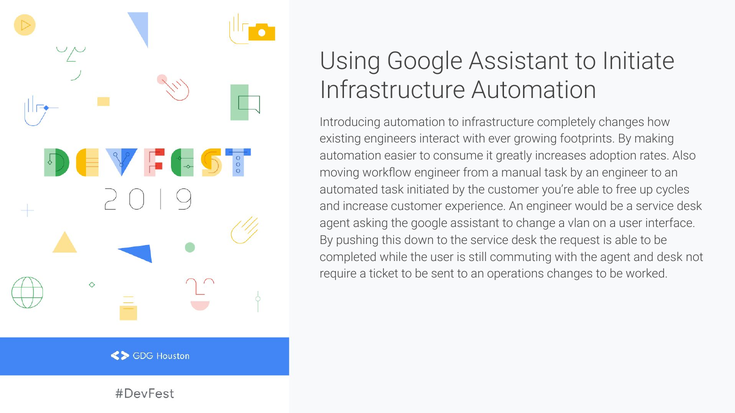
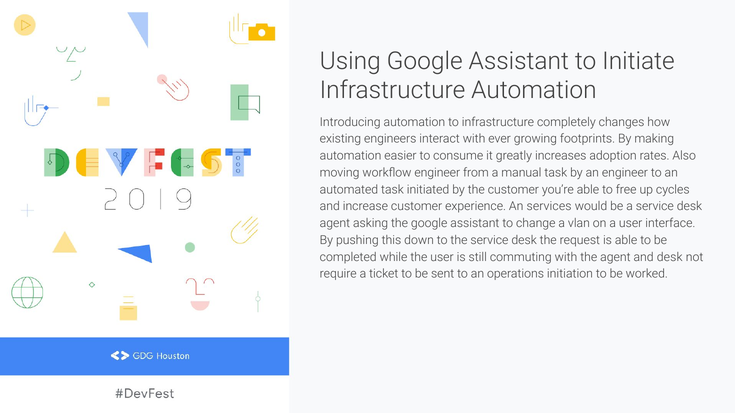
experience An engineer: engineer -> services
operations changes: changes -> initiation
